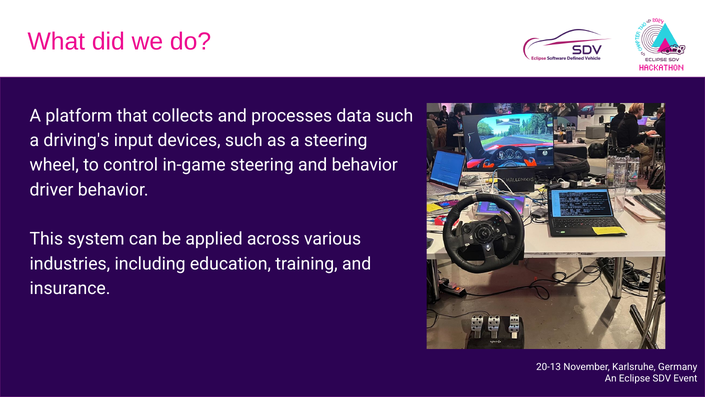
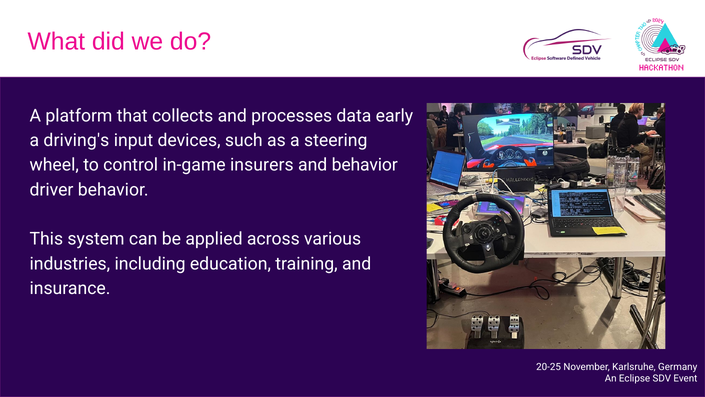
data such: such -> early
in-game steering: steering -> insurers
20-13: 20-13 -> 20-25
